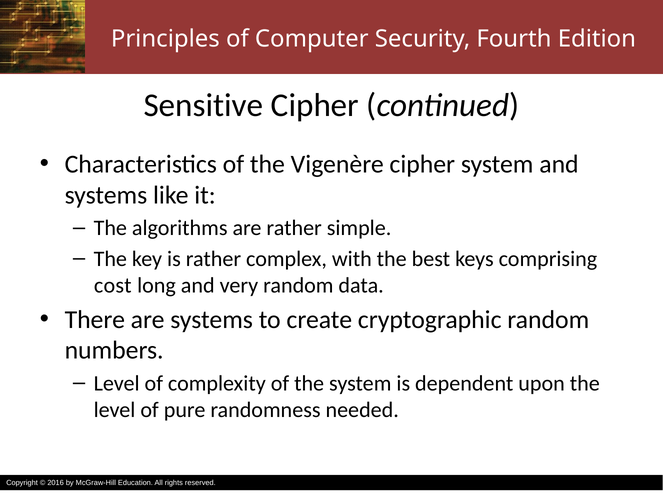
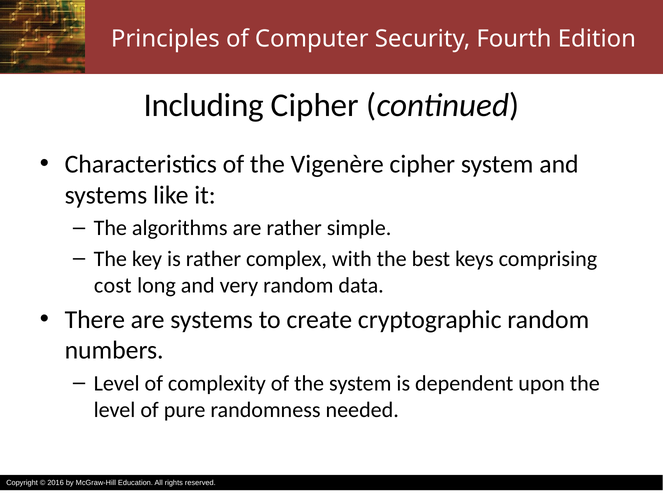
Sensitive: Sensitive -> Including
